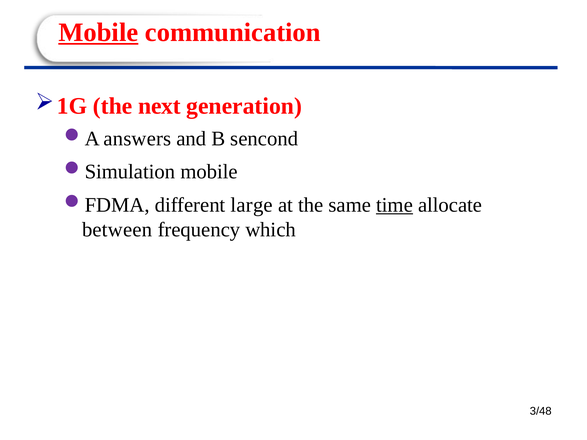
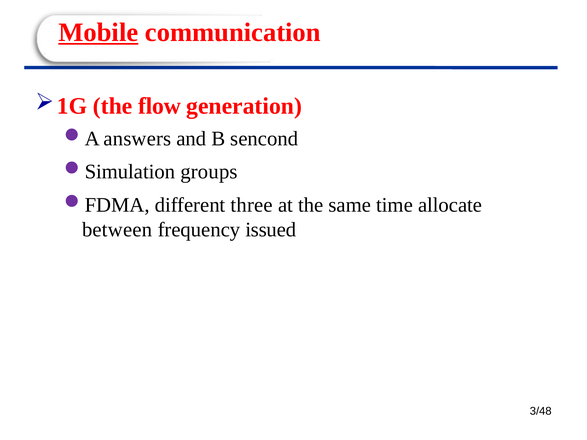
next: next -> flow
mobile at (209, 172): mobile -> groups
large: large -> three
time underline: present -> none
which: which -> issued
